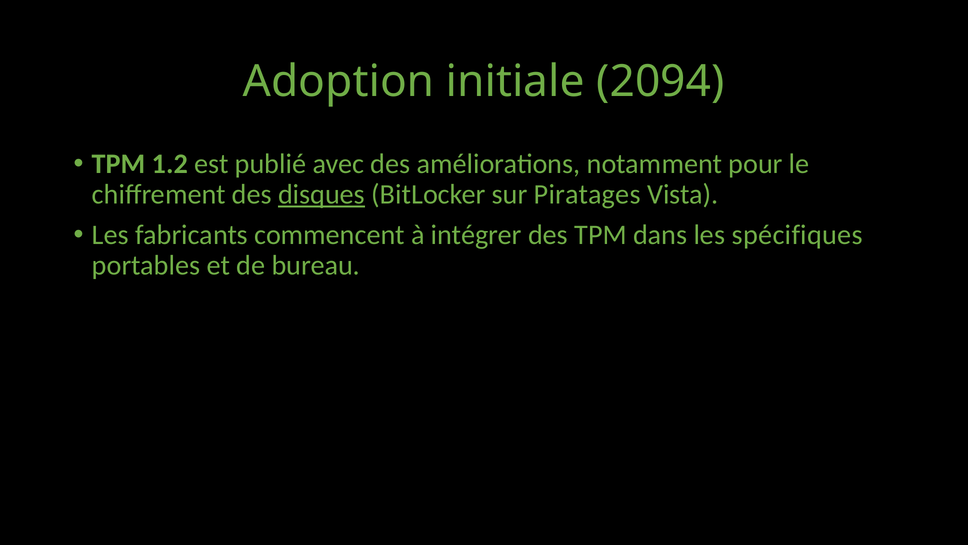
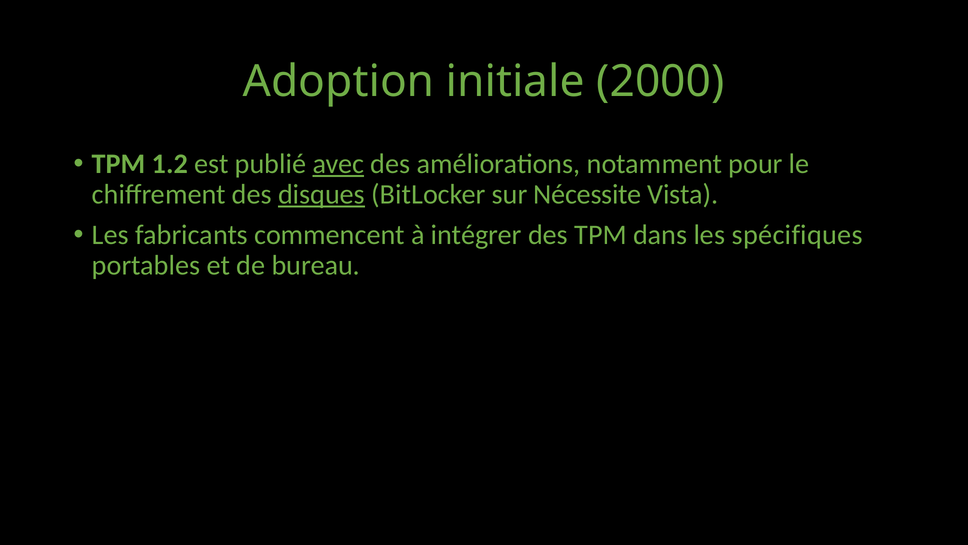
2094: 2094 -> 2000
avec underline: none -> present
Piratages: Piratages -> Nécessite
